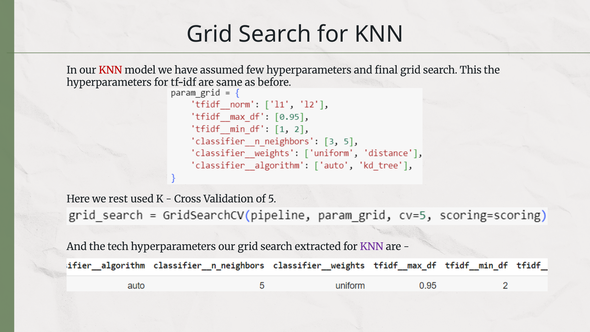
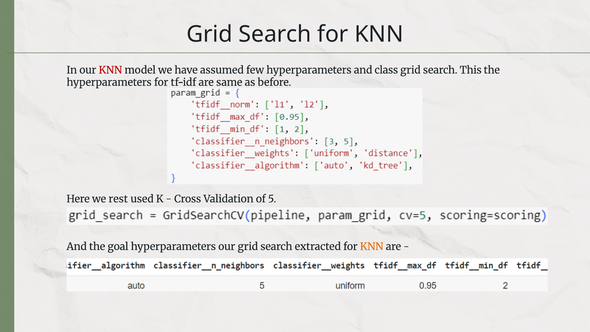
final: final -> class
tech: tech -> goal
KNN at (372, 247) colour: purple -> orange
